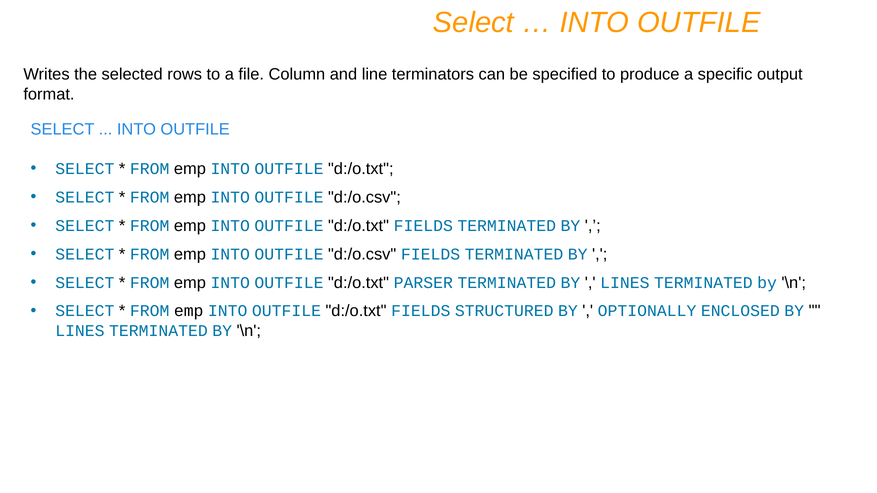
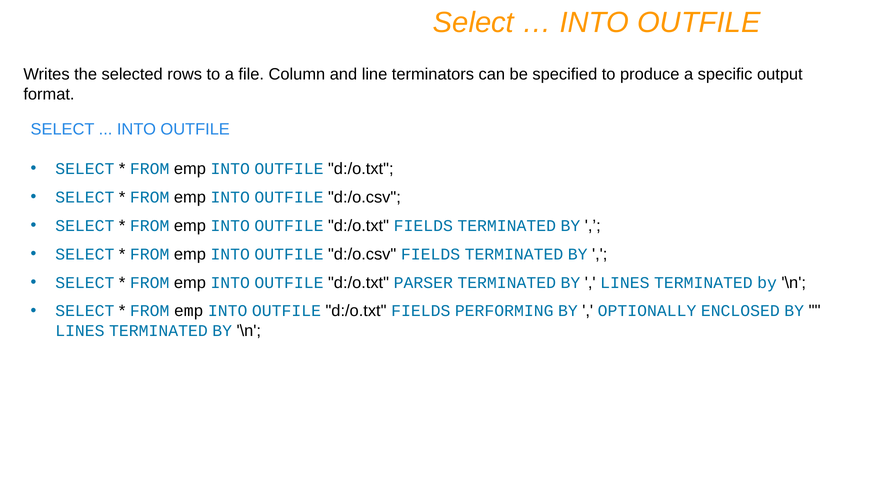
STRUCTURED: STRUCTURED -> PERFORMING
